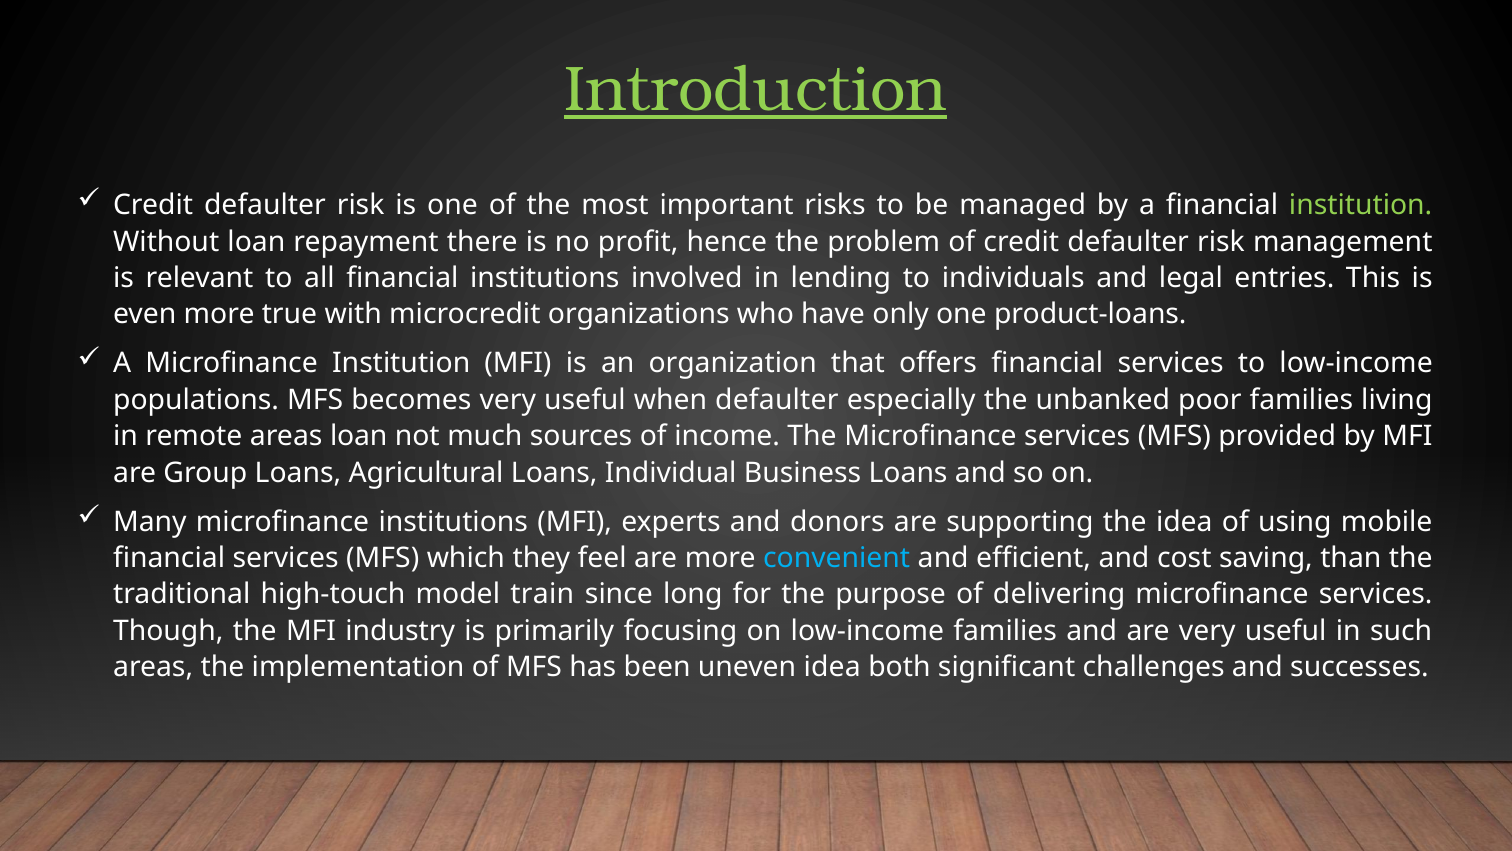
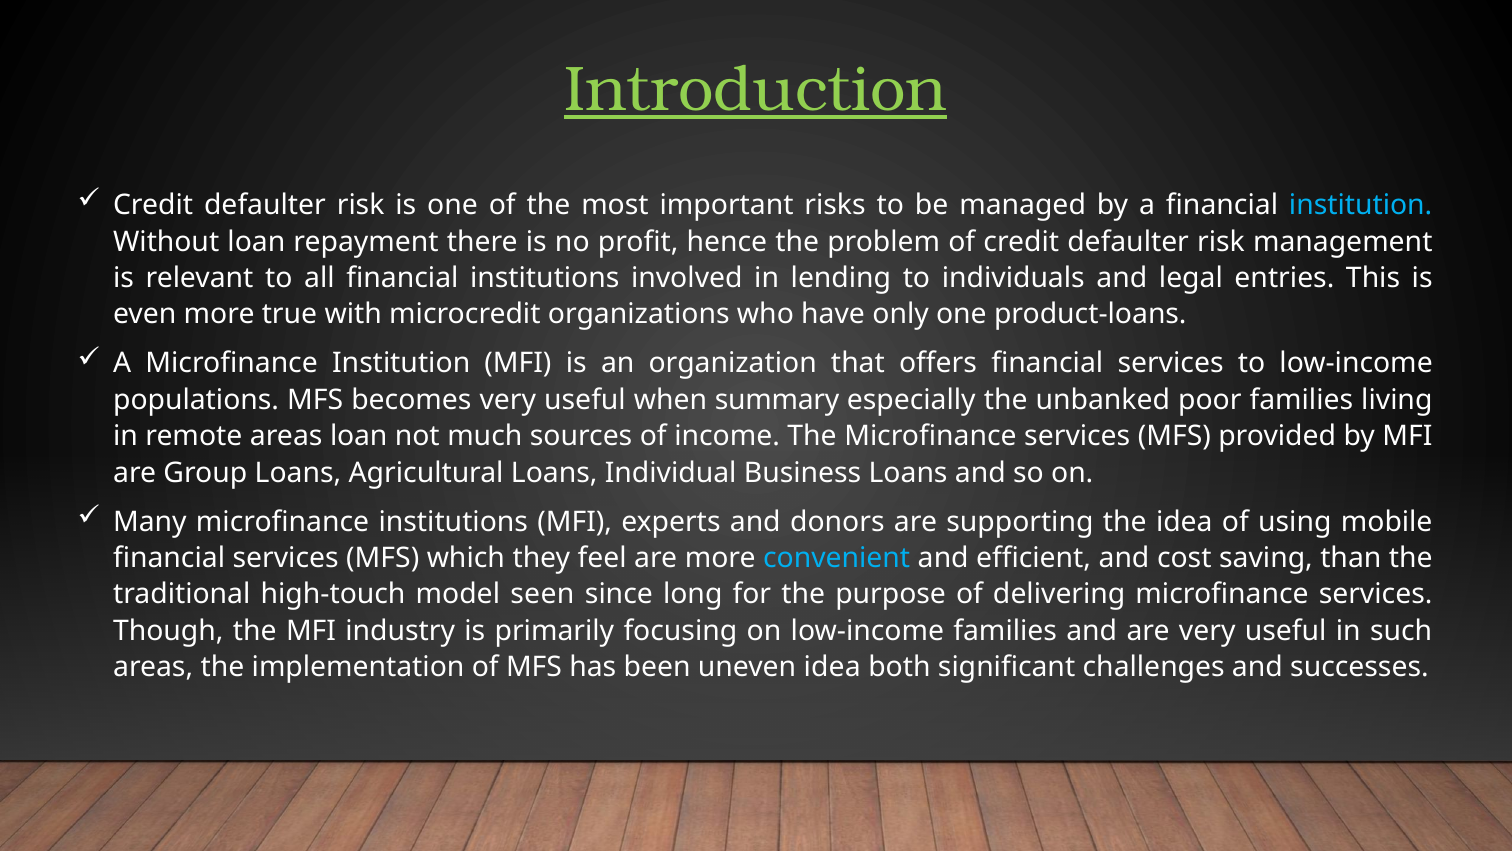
institution at (1361, 205) colour: light green -> light blue
when defaulter: defaulter -> summary
train: train -> seen
